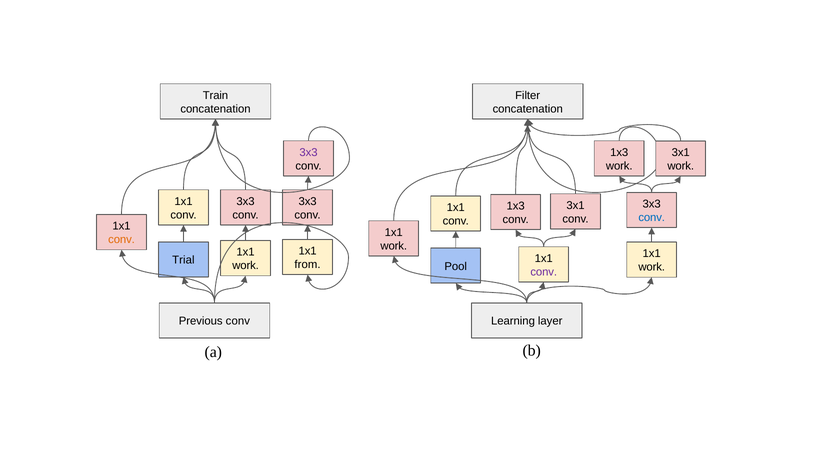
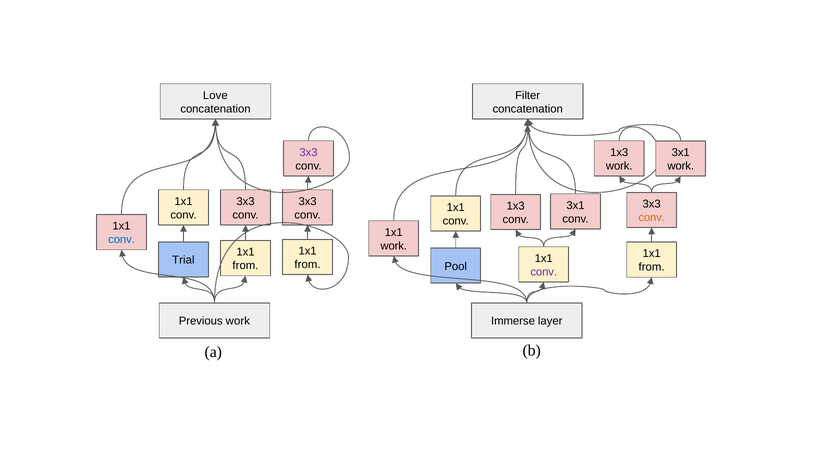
Train: Train -> Love
conv at (652, 218) colour: blue -> orange
conv at (122, 240) colour: orange -> blue
work at (246, 266): work -> from
work at (652, 267): work -> from
Previous conv: conv -> work
Learning: Learning -> Immerse
